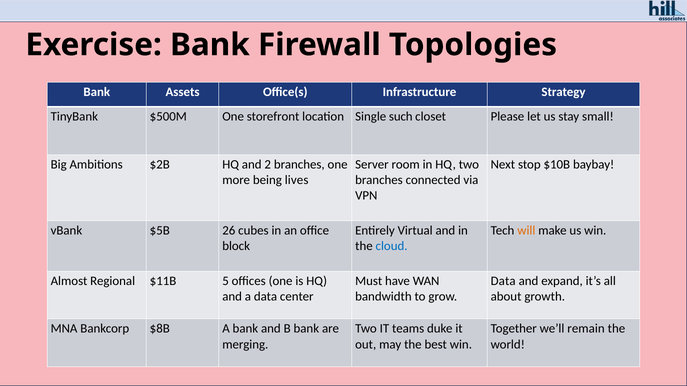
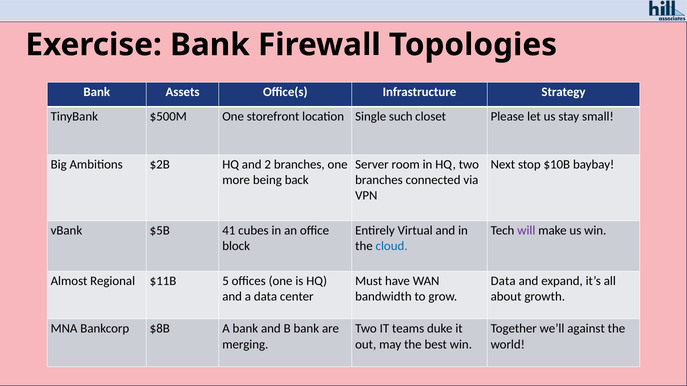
lives: lives -> back
26: 26 -> 41
will colour: orange -> purple
remain: remain -> against
